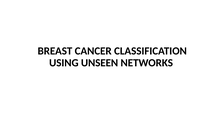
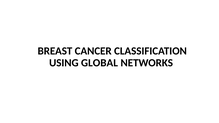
UNSEEN: UNSEEN -> GLOBAL
